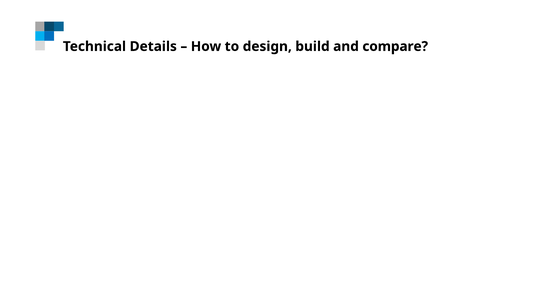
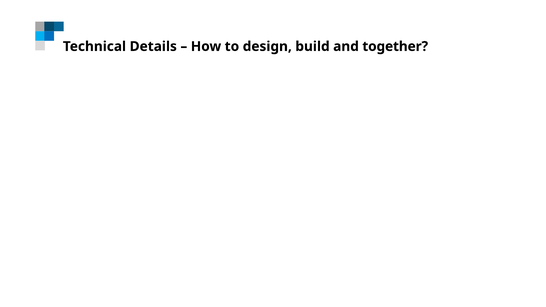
compare: compare -> together
